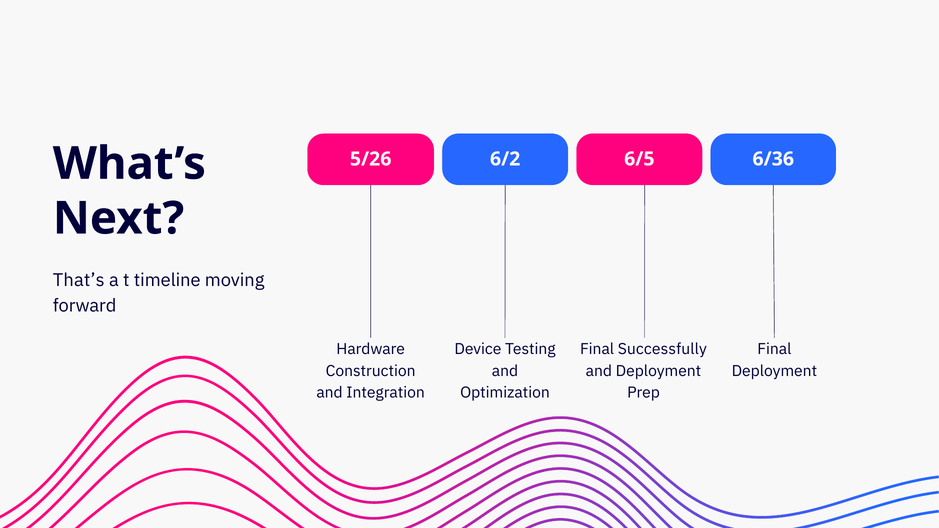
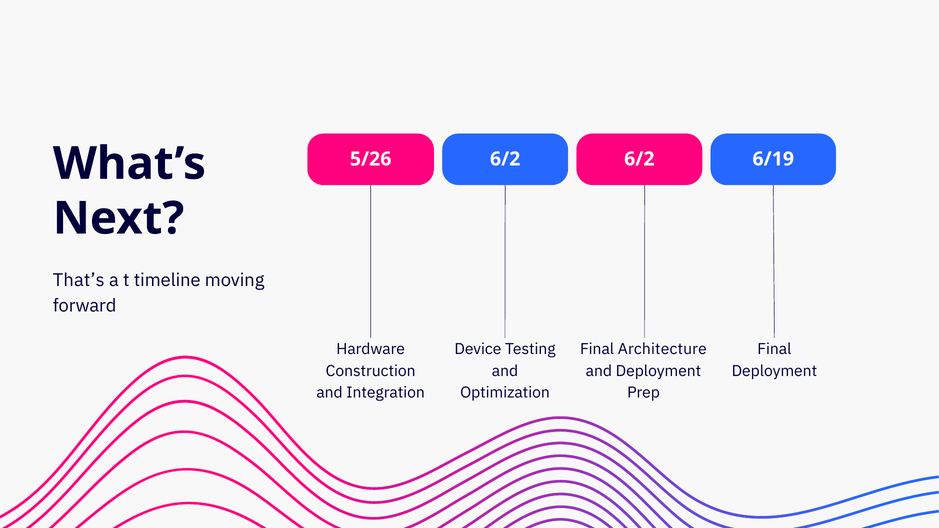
6/5 at (639, 159): 6/5 -> 6/2
6/36: 6/36 -> 6/19
Successfully: Successfully -> Architecture
